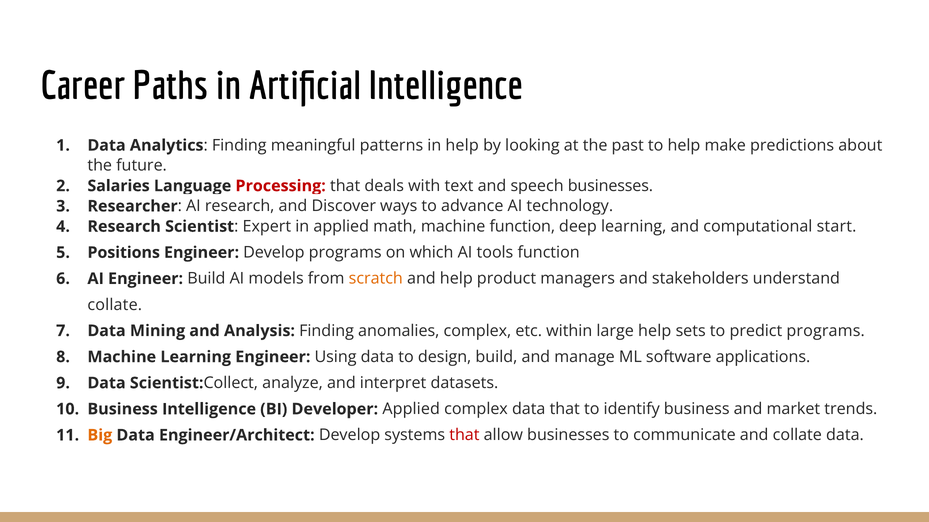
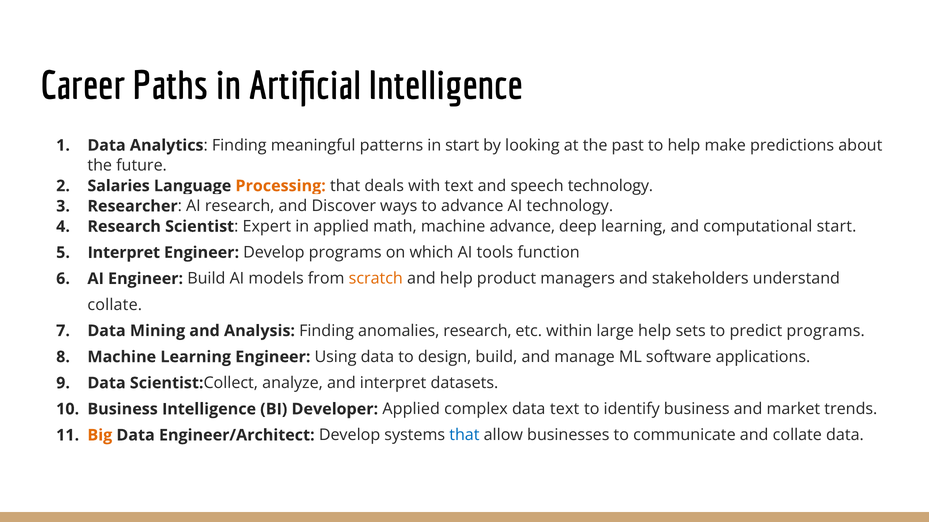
in help: help -> start
Processing colour: red -> orange
businesses at (610, 186): businesses -> technology
machine function: function -> advance
Positions at (124, 253): Positions -> Interpret
anomalies complex: complex -> research
data that: that -> text
that at (464, 436) colour: red -> blue
